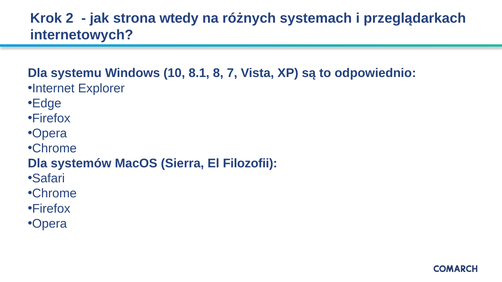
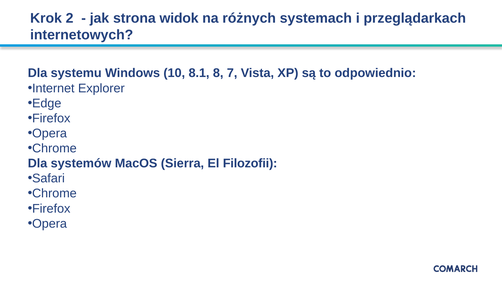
wtedy: wtedy -> widok
